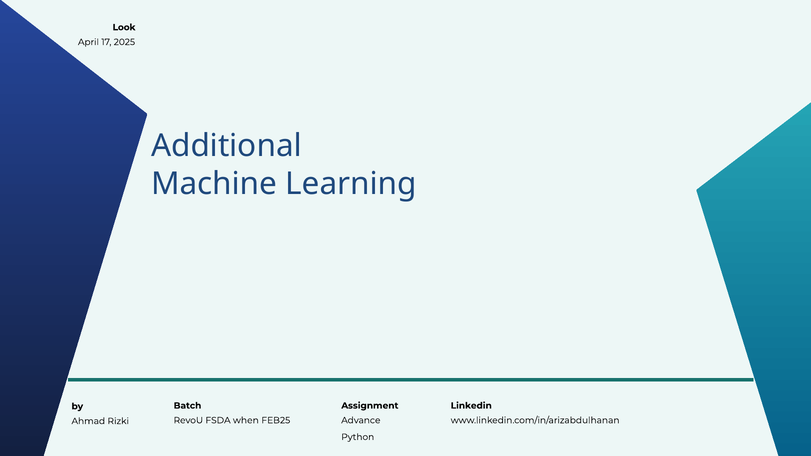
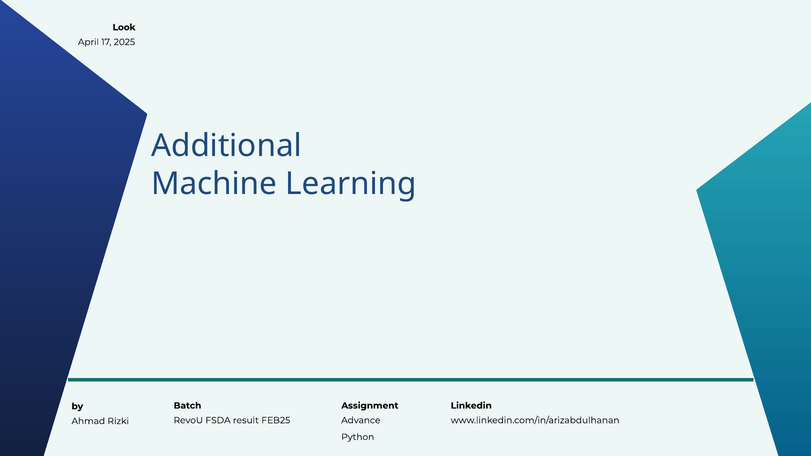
when: when -> result
